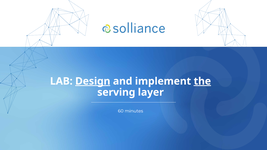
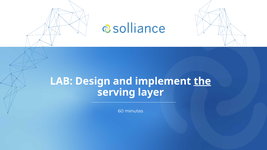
Design underline: present -> none
